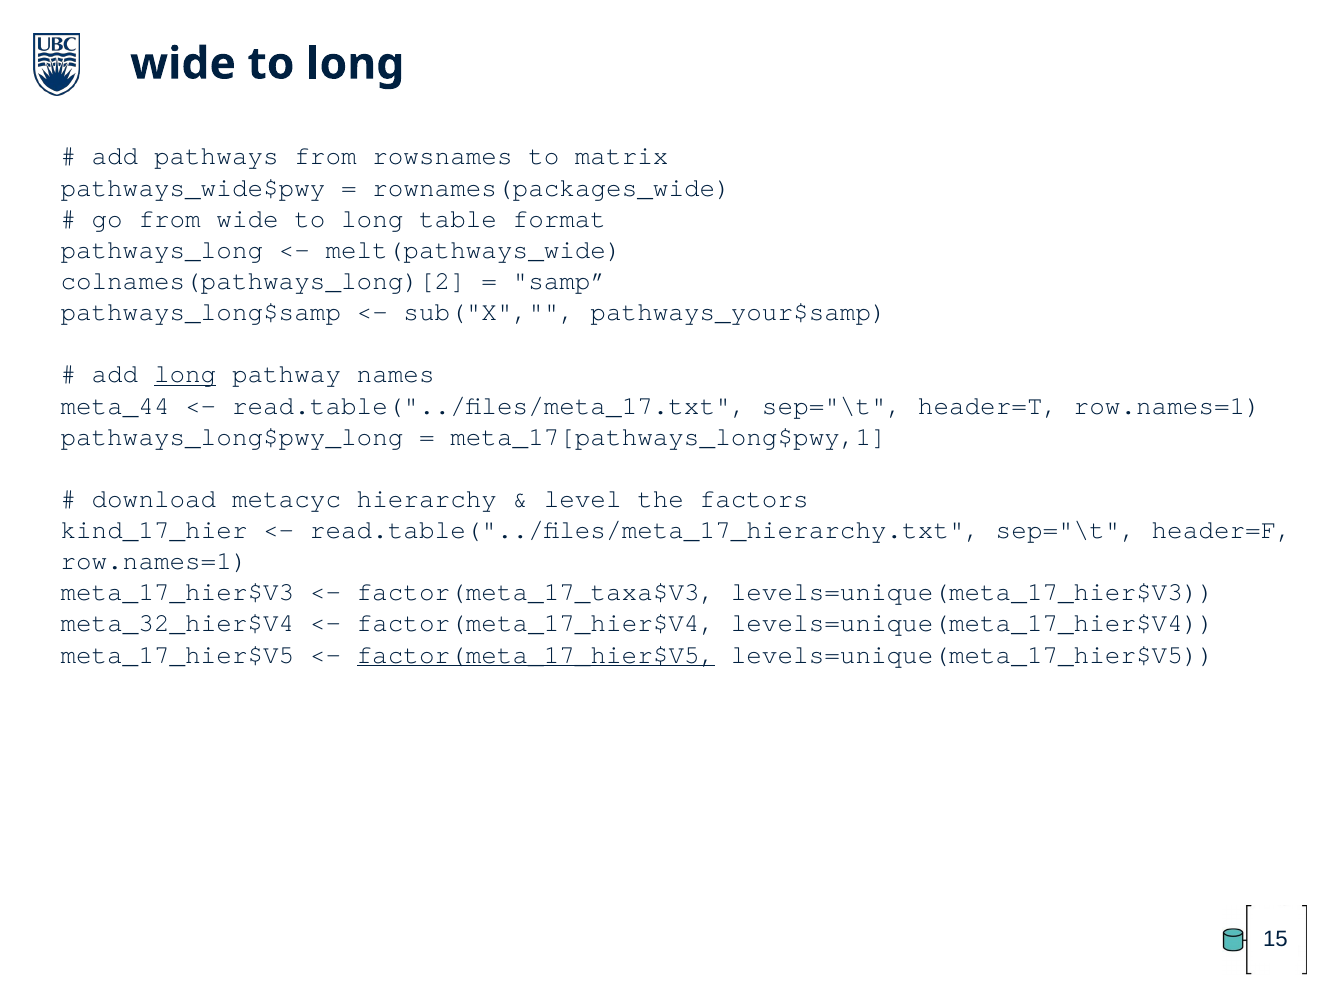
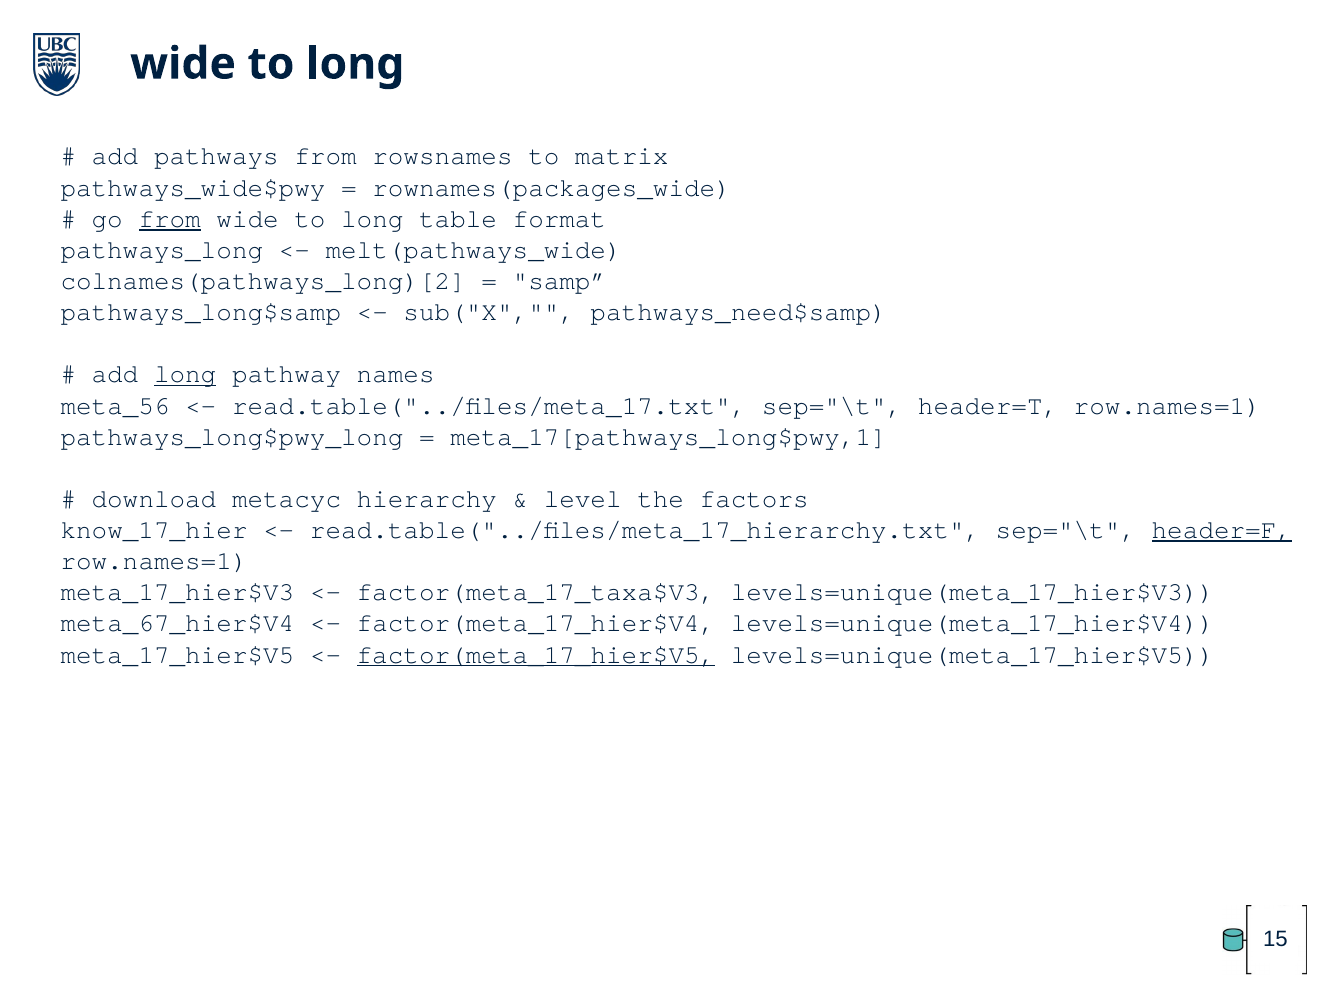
from at (170, 219) underline: none -> present
pathways_your$samp: pathways_your$samp -> pathways_need$samp
meta_44: meta_44 -> meta_56
kind_17_hier: kind_17_hier -> know_17_hier
header=F underline: none -> present
meta_32_hier$V4: meta_32_hier$V4 -> meta_67_hier$V4
